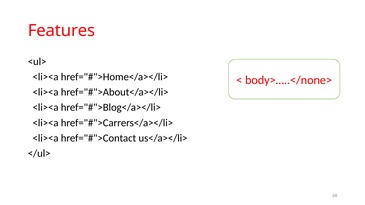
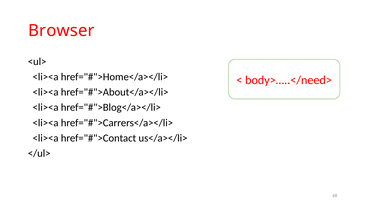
Features: Features -> Browser
body>…..</none>: body>…..</none> -> body>…..</need>
